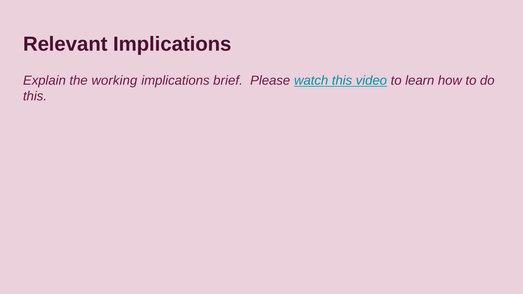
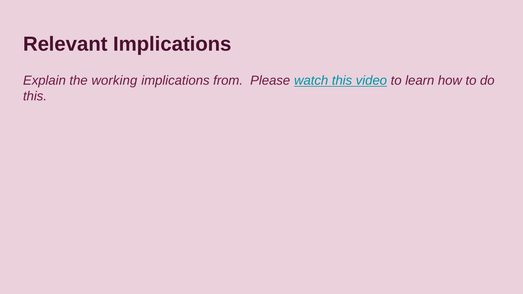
brief: brief -> from
